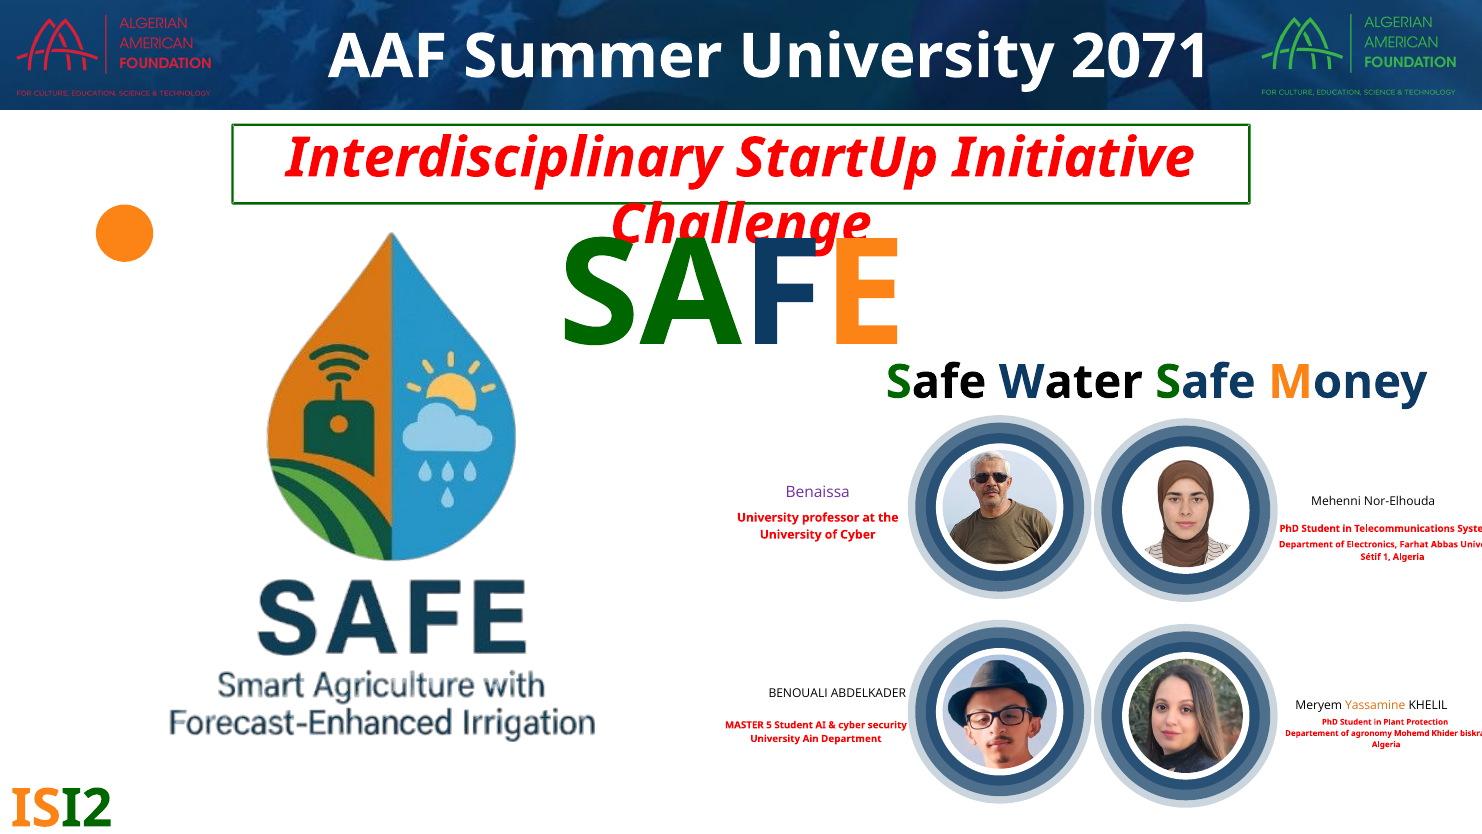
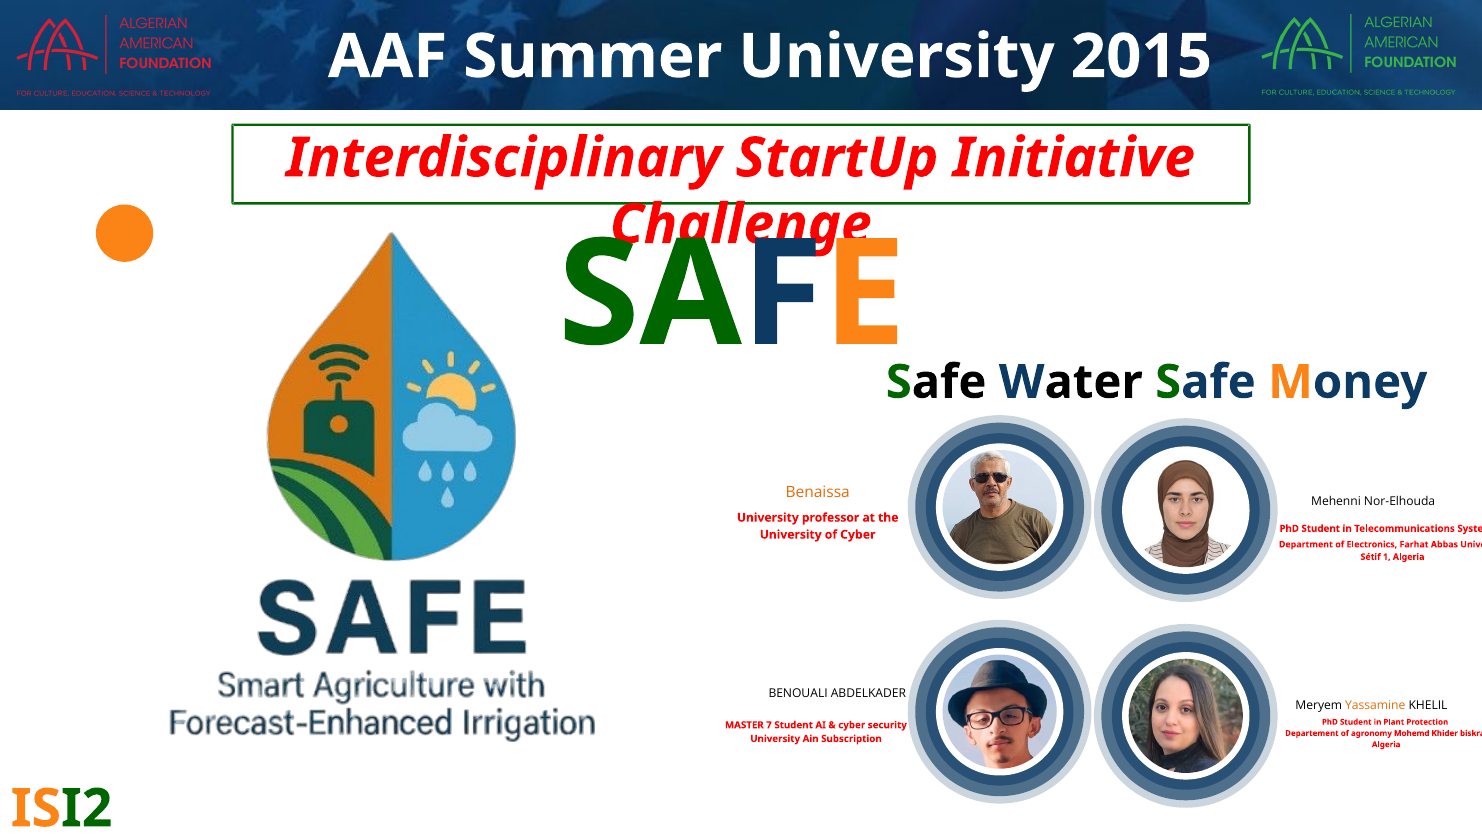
2071: 2071 -> 2015
Benaissa colour: purple -> orange
MASTER 5: 5 -> 7
Ain Department: Department -> Subscription
